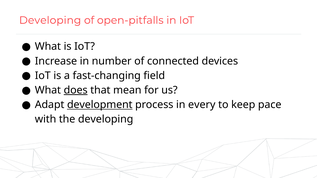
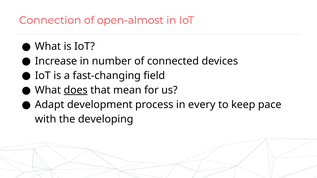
Developing at (50, 20): Developing -> Connection
open-pitfalls: open-pitfalls -> open-almost
development underline: present -> none
